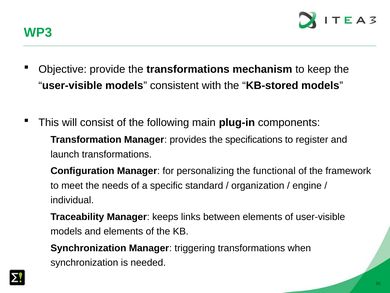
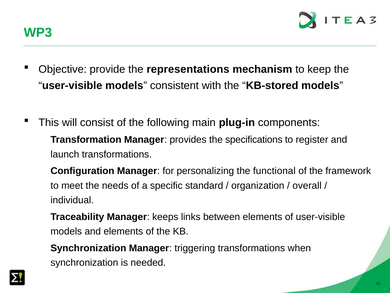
the transformations: transformations -> representations
engine: engine -> overall
